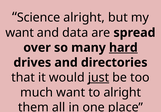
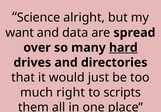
just underline: present -> none
much want: want -> right
to alright: alright -> scripts
